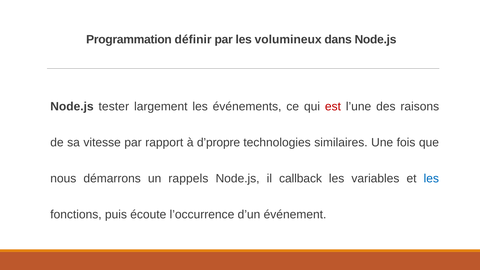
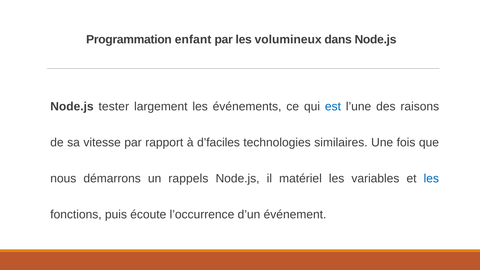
définir: définir -> enfant
est colour: red -> blue
d’propre: d’propre -> d’faciles
callback: callback -> matériel
